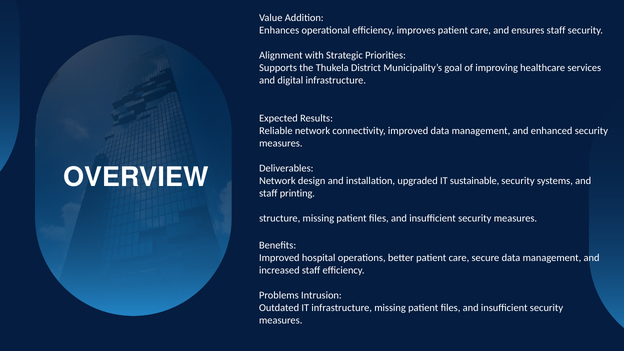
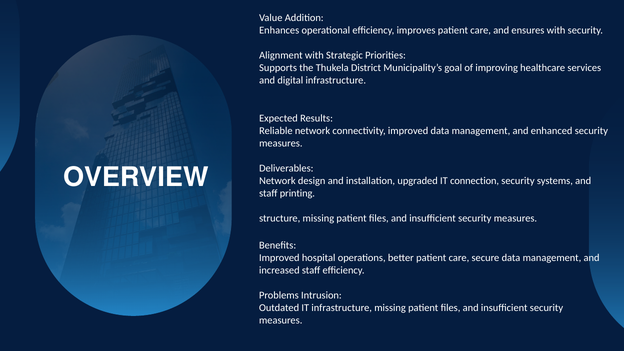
ensures staff: staff -> with
sustainable: sustainable -> connection
